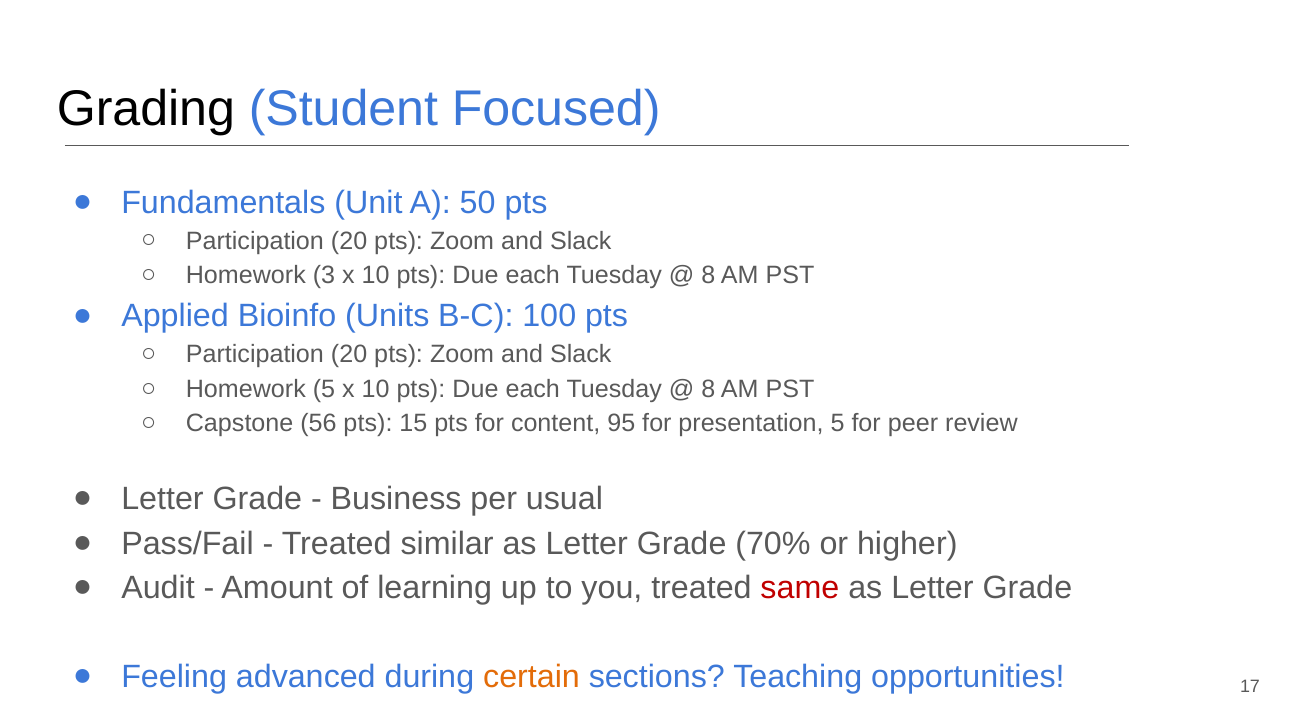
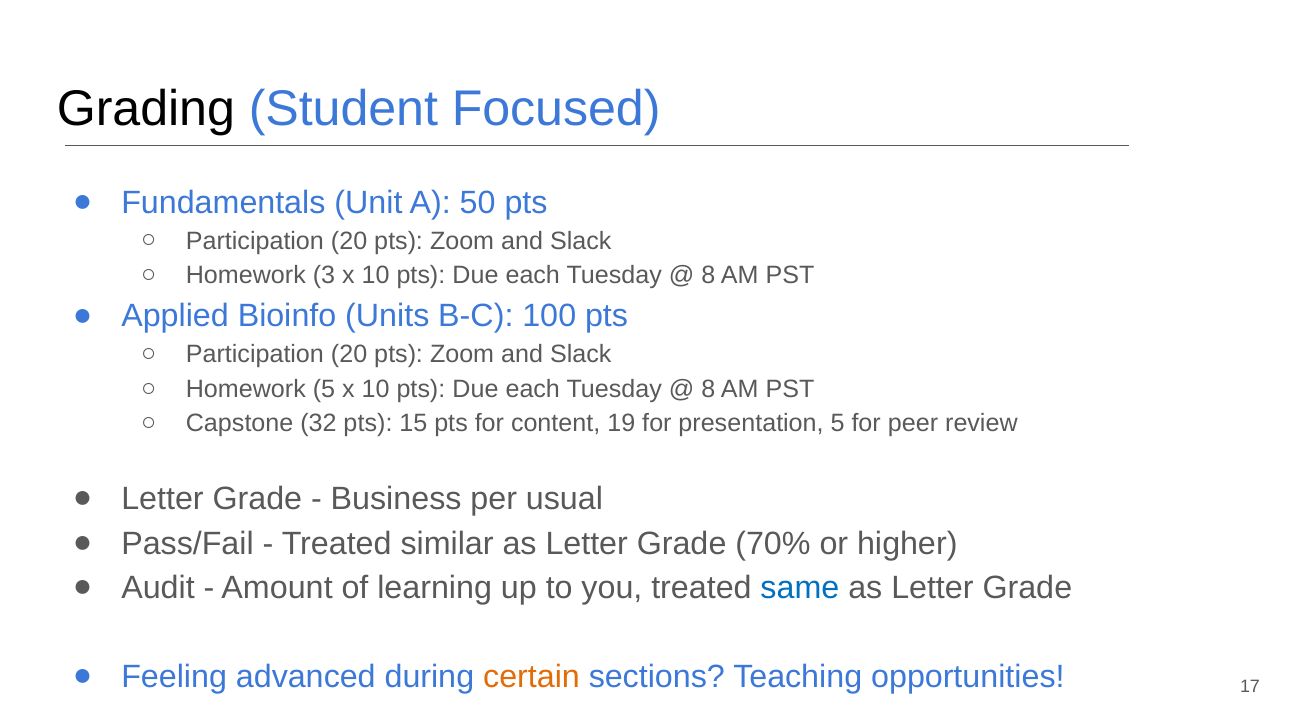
56: 56 -> 32
95: 95 -> 19
same colour: red -> blue
